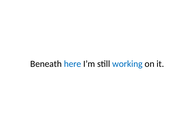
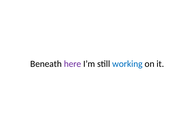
here colour: blue -> purple
